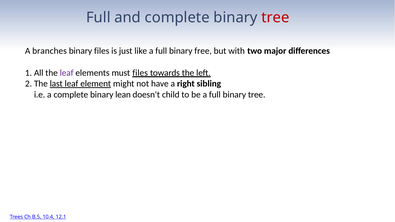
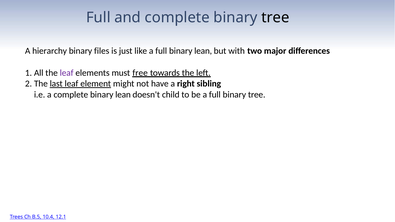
tree at (275, 18) colour: red -> black
branches: branches -> hierarchy
full binary free: free -> lean
must files: files -> free
